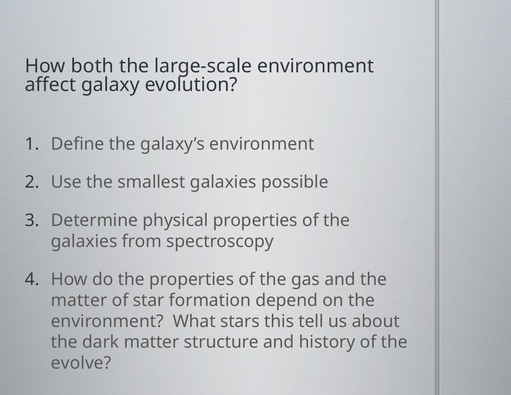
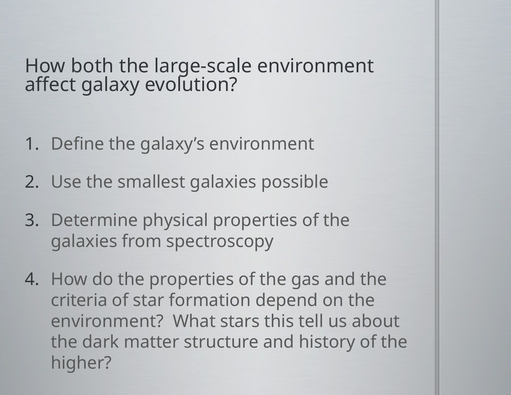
matter at (79, 300): matter -> criteria
evolve: evolve -> higher
